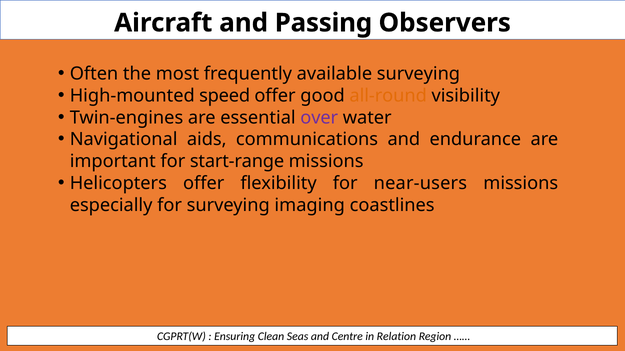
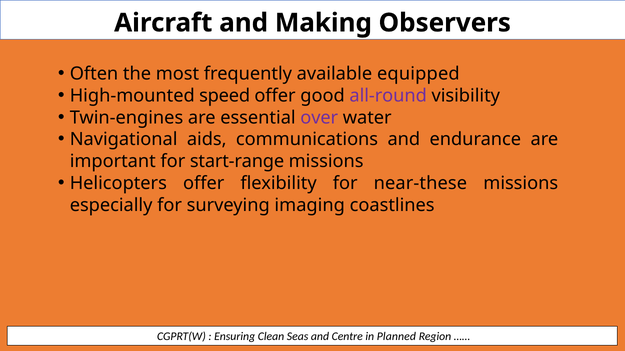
Passing: Passing -> Making
available surveying: surveying -> equipped
all-round colour: orange -> purple
near-users: near-users -> near-these
Relation: Relation -> Planned
